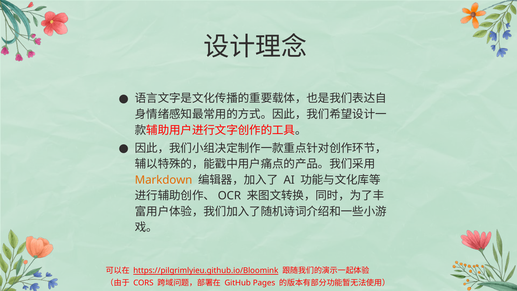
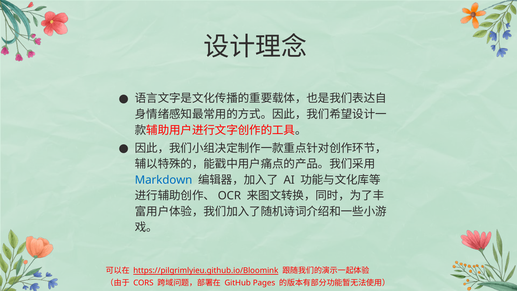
Markdown colour: orange -> blue
